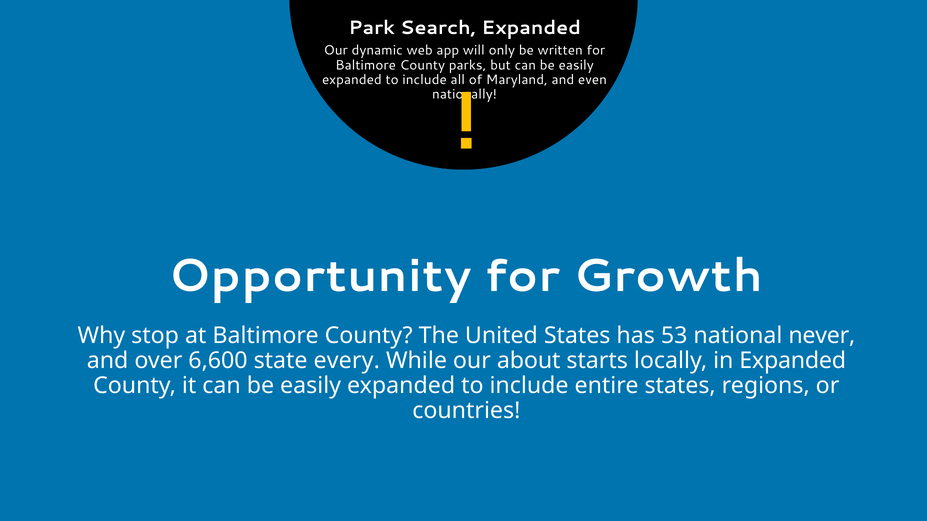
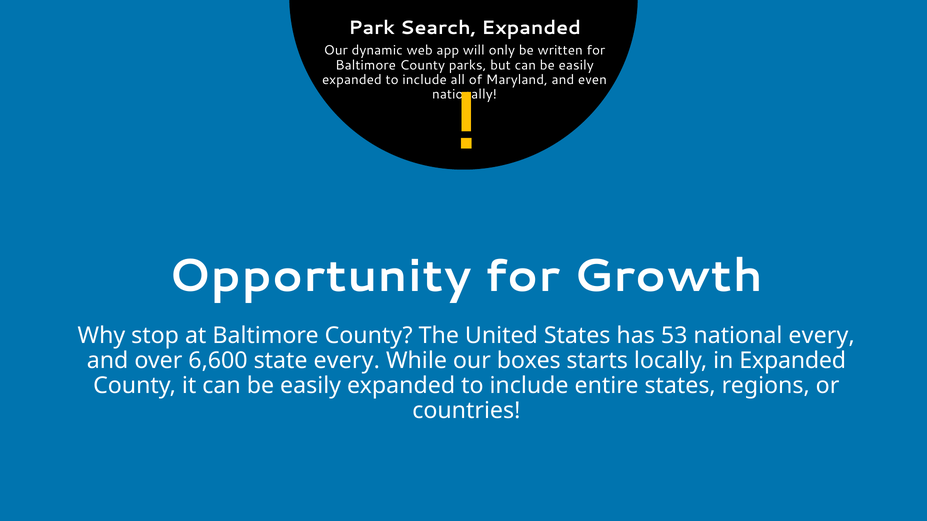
national never: never -> every
about: about -> boxes
